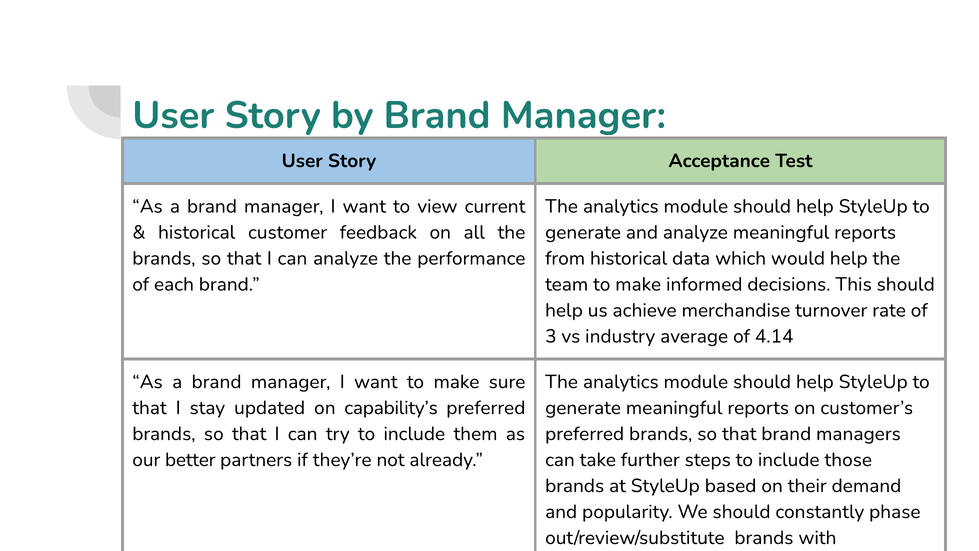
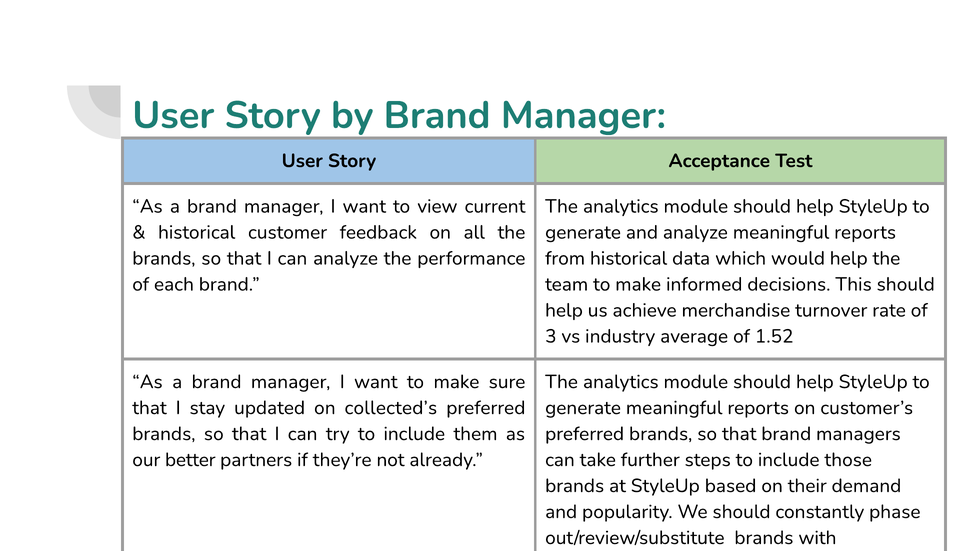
4.14: 4.14 -> 1.52
capability’s: capability’s -> collected’s
